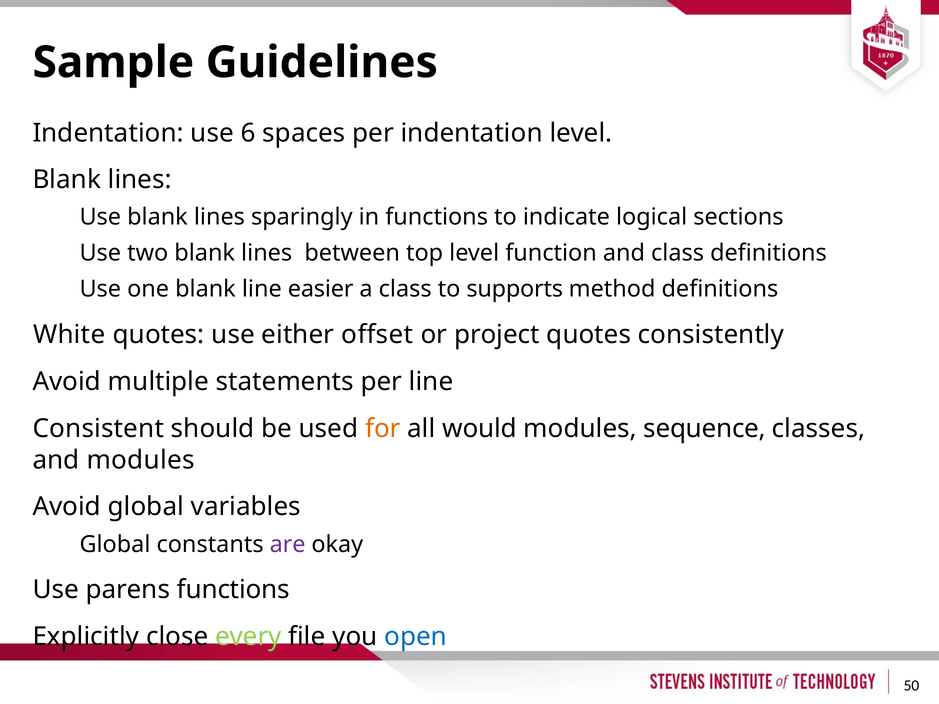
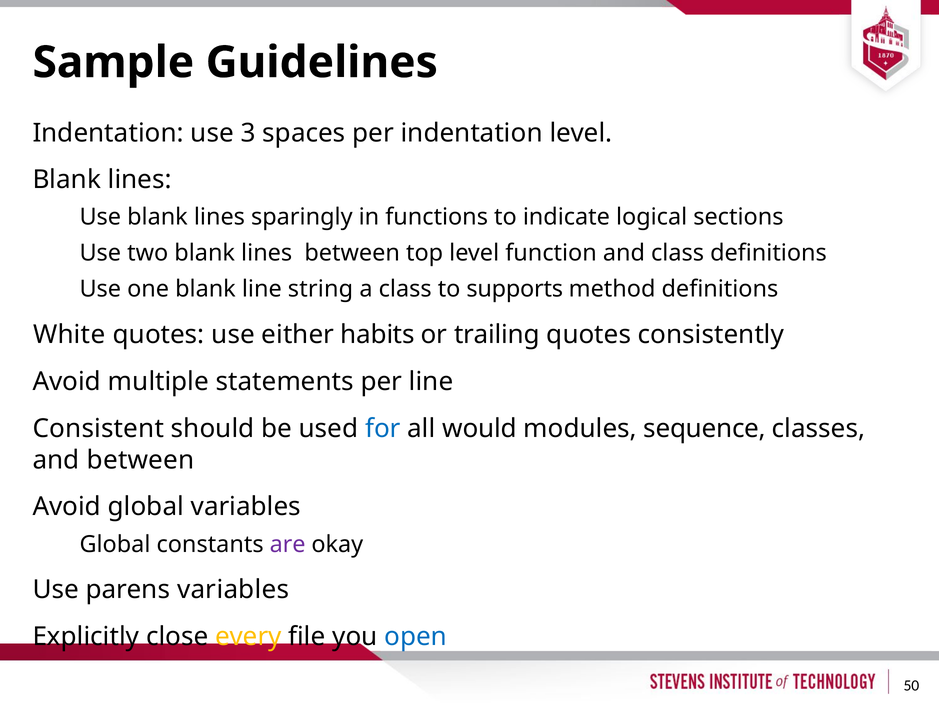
6: 6 -> 3
easier: easier -> string
offset: offset -> habits
project: project -> trailing
for colour: orange -> blue
and modules: modules -> between
parens functions: functions -> variables
every colour: light green -> yellow
